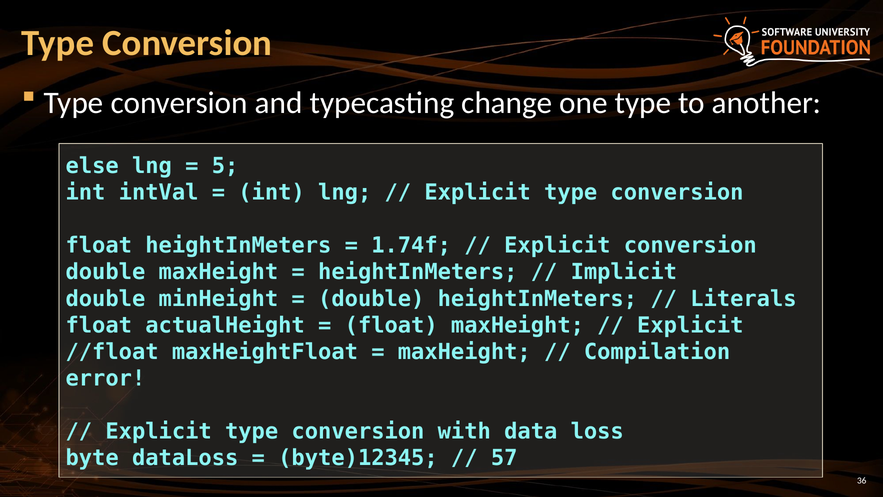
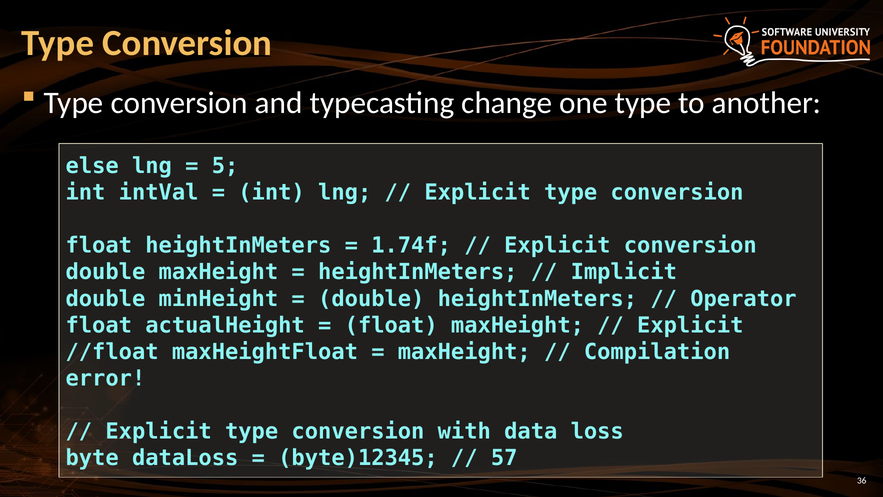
Literals: Literals -> Operator
